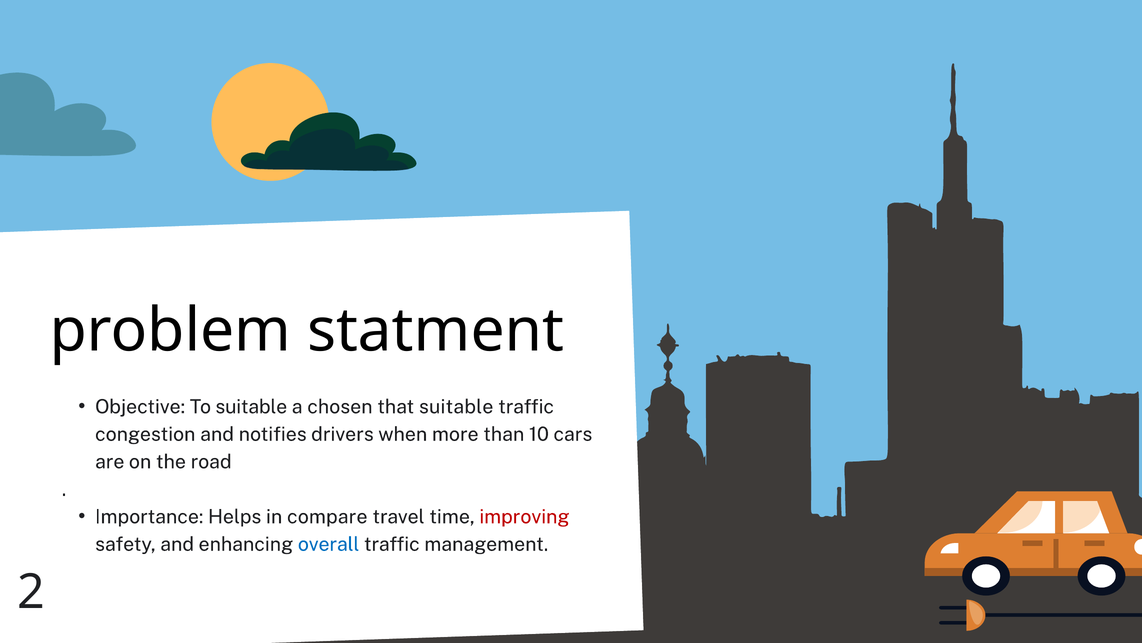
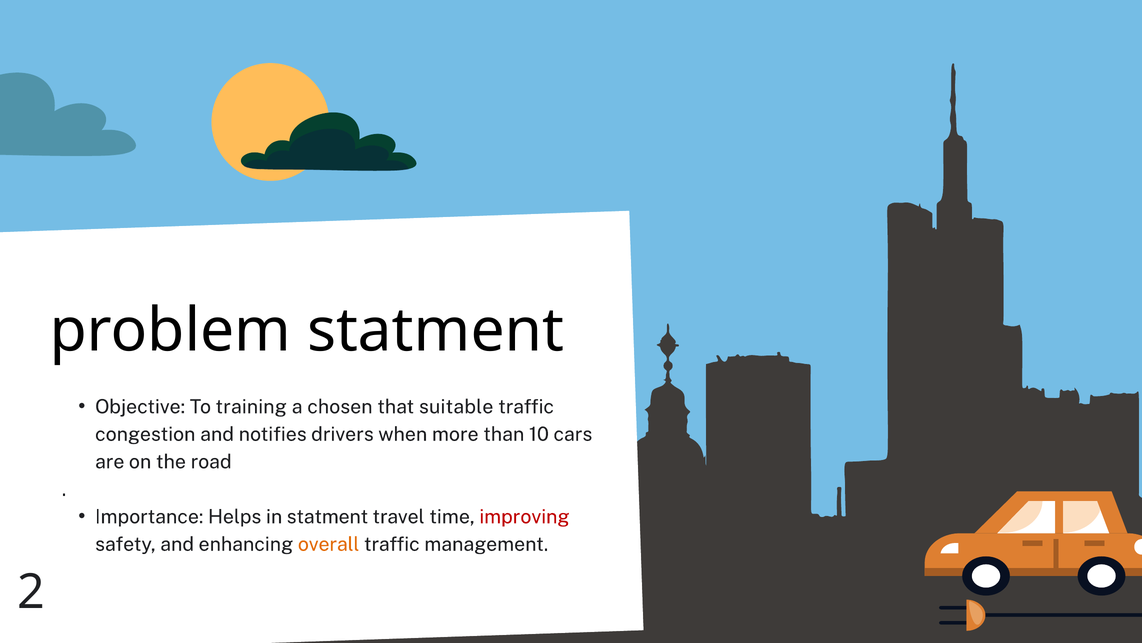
To suitable: suitable -> training
in compare: compare -> statment
overall colour: blue -> orange
